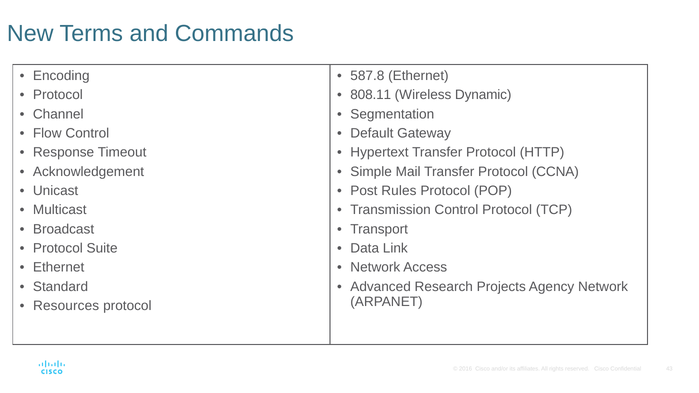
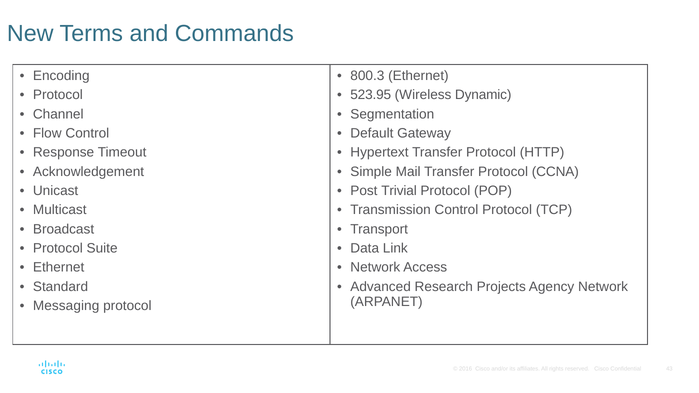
587.8: 587.8 -> 800.3
808.11: 808.11 -> 523.95
Rules: Rules -> Trivial
Resources: Resources -> Messaging
